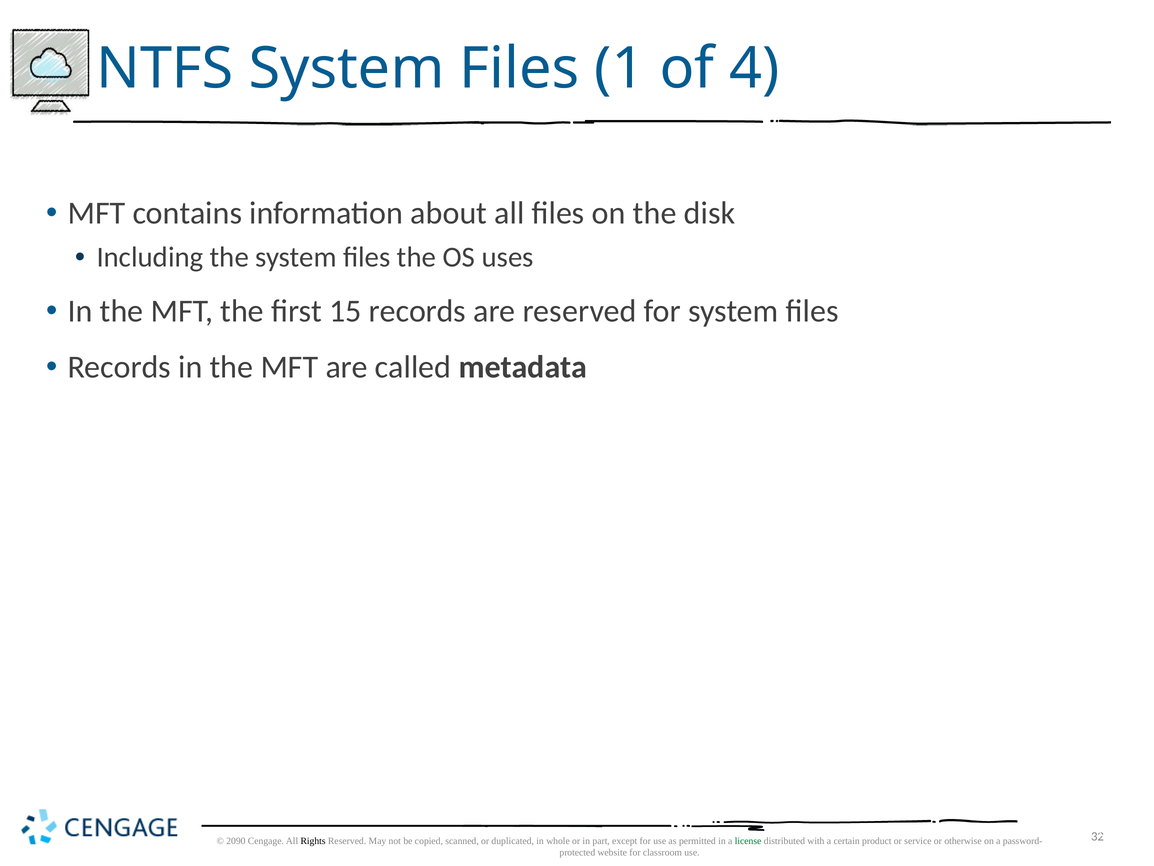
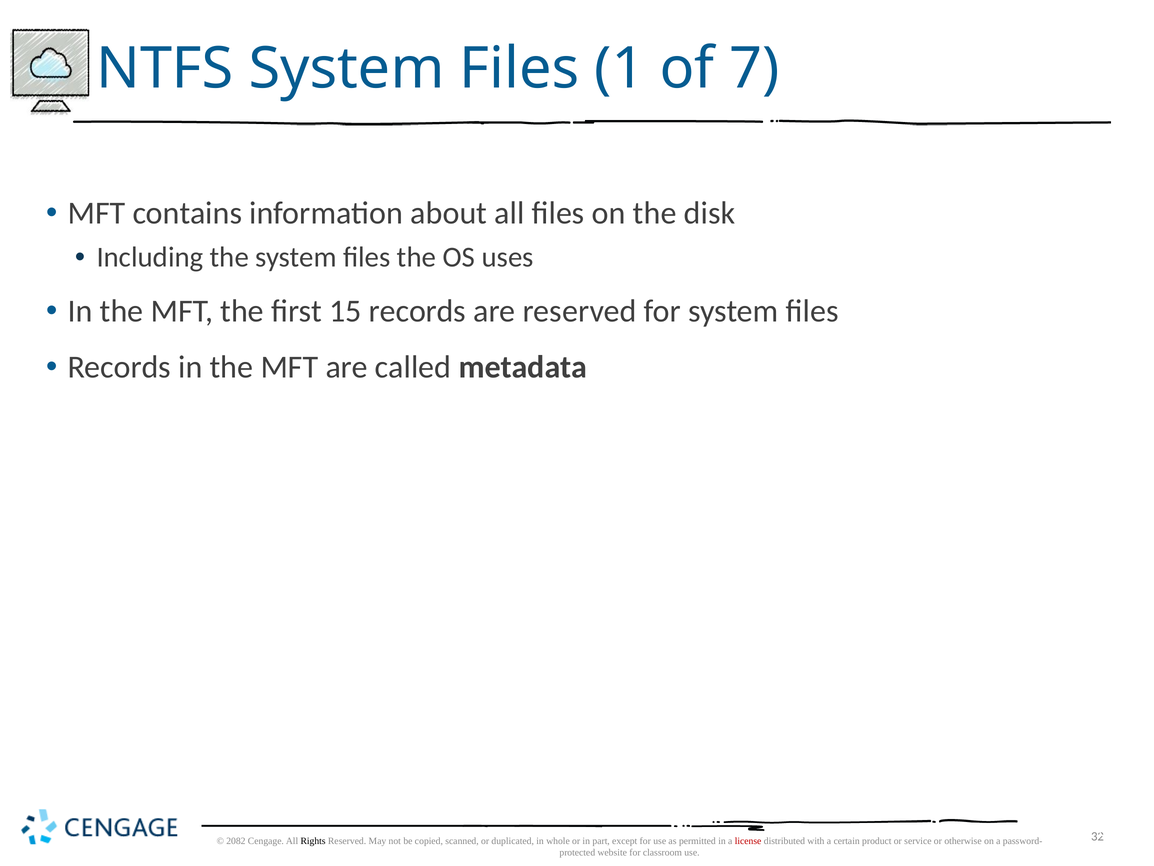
4: 4 -> 7
2090: 2090 -> 2082
license colour: green -> red
